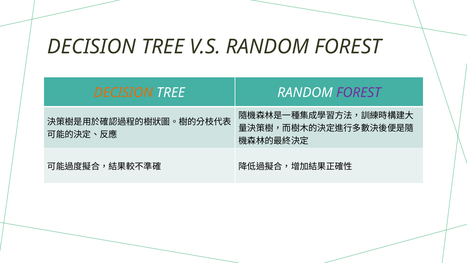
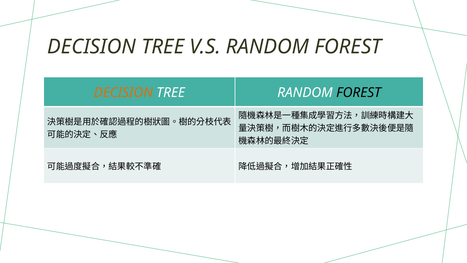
FOREST at (359, 93) colour: purple -> black
